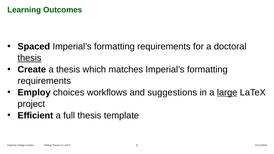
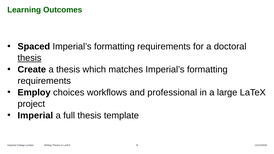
suggestions: suggestions -> professional
large underline: present -> none
Efficient at (35, 116): Efficient -> Imperial
